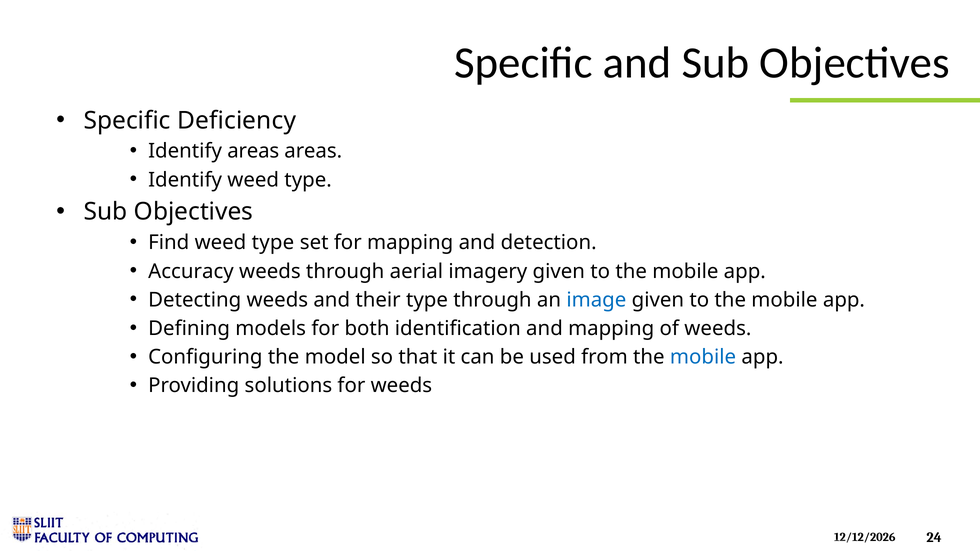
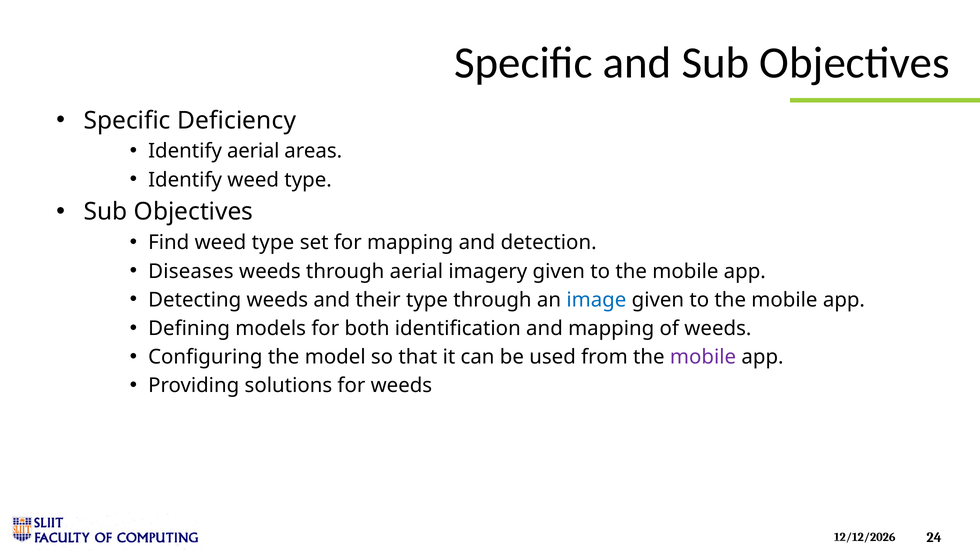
Identify areas: areas -> aerial
Accuracy: Accuracy -> Diseases
mobile at (703, 357) colour: blue -> purple
